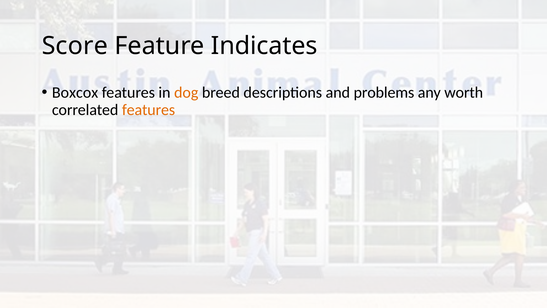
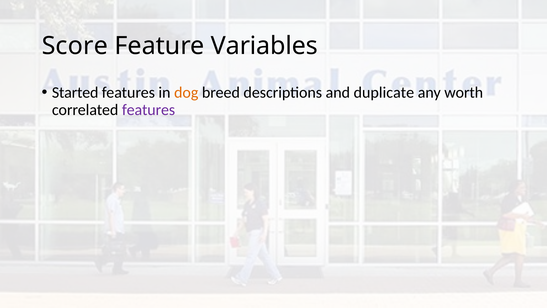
Indicates: Indicates -> Variables
Boxcox: Boxcox -> Started
problems: problems -> duplicate
features at (149, 110) colour: orange -> purple
